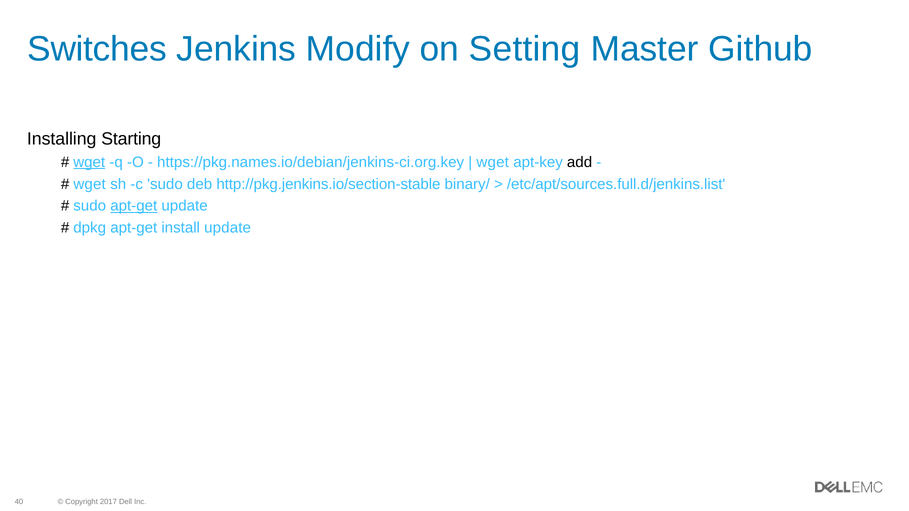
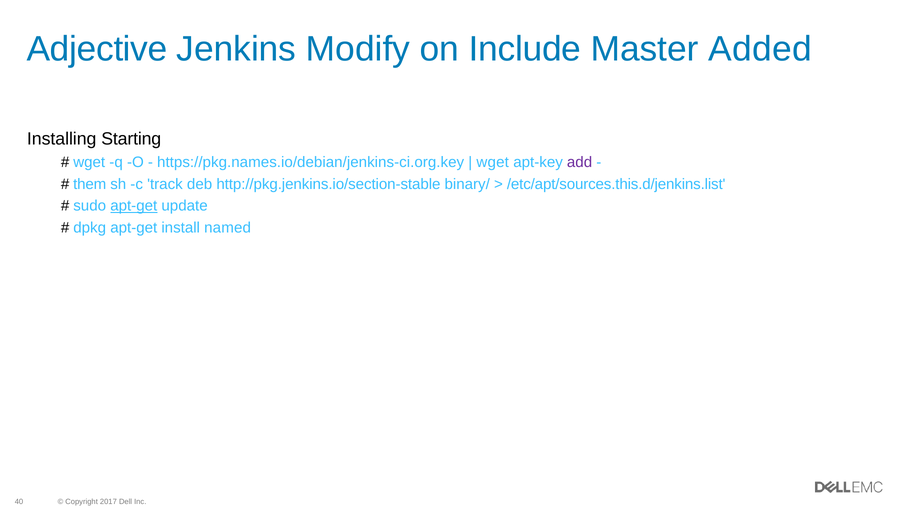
Switches: Switches -> Adjective
Setting: Setting -> Include
Github: Github -> Added
wget at (89, 162) underline: present -> none
add colour: black -> purple
wget at (90, 184): wget -> them
c sudo: sudo -> track
/etc/apt/sources.full.d/jenkins.list: /etc/apt/sources.full.d/jenkins.list -> /etc/apt/sources.this.d/jenkins.list
install update: update -> named
